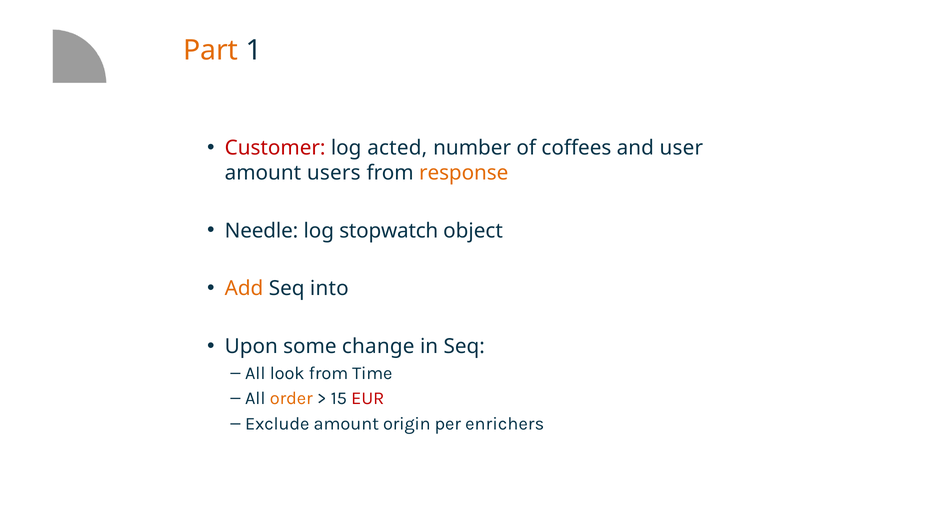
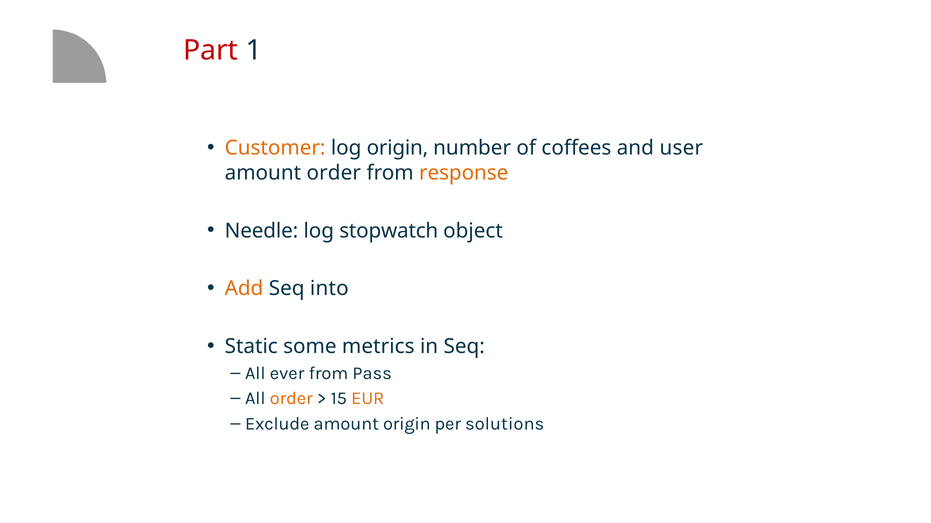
Part colour: orange -> red
Customer colour: red -> orange
log acted: acted -> origin
amount users: users -> order
Upon: Upon -> Static
change: change -> metrics
look: look -> ever
Time: Time -> Pass
EUR colour: red -> orange
enrichers: enrichers -> solutions
